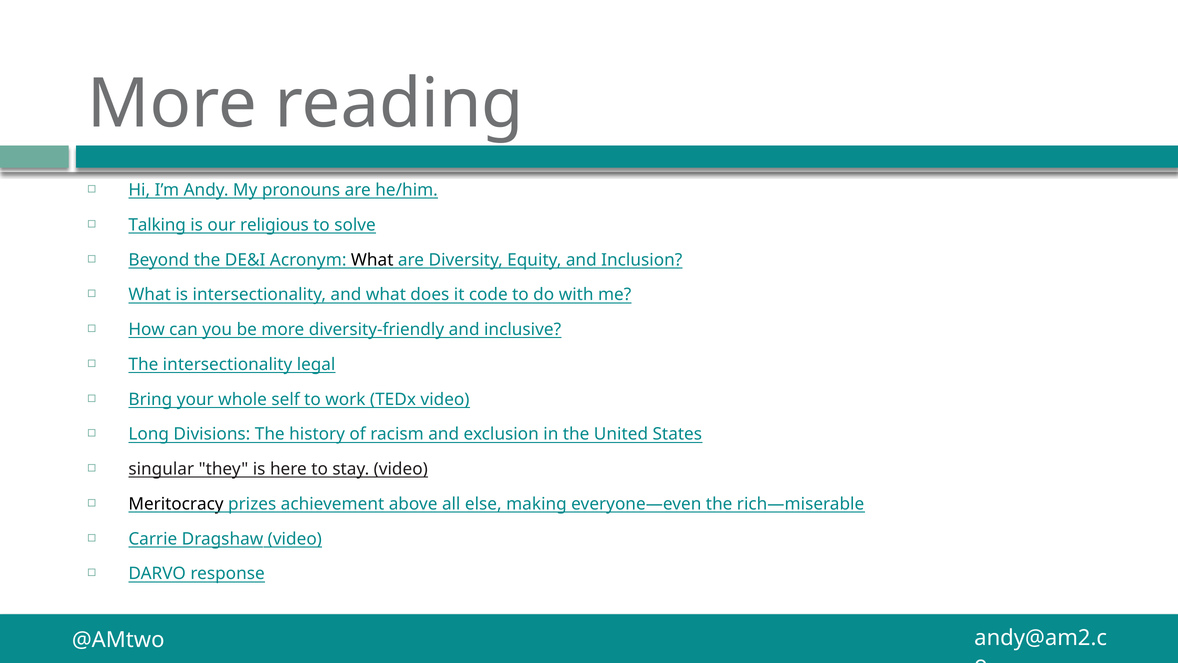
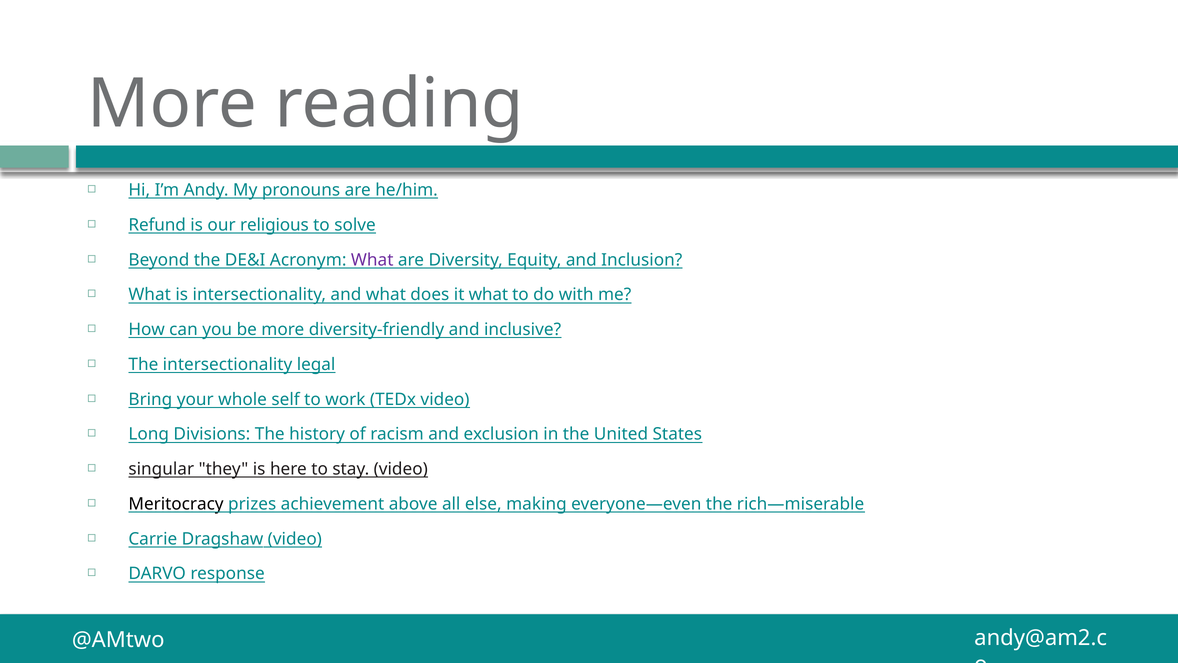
Talking: Talking -> Refund
What at (372, 260) colour: black -> purple
it code: code -> what
